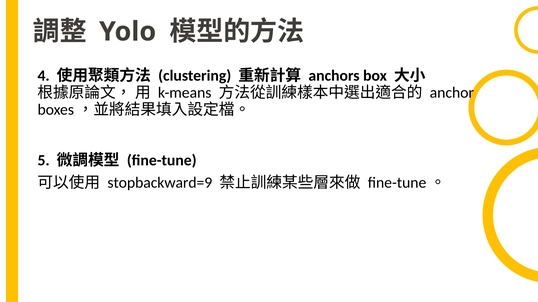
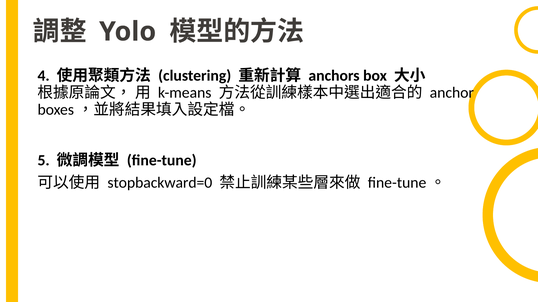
stopbackward=9: stopbackward=9 -> stopbackward=0
